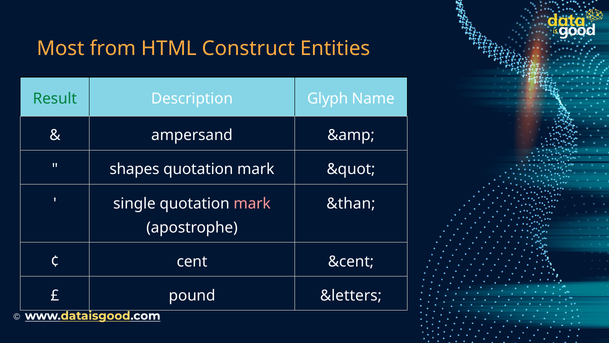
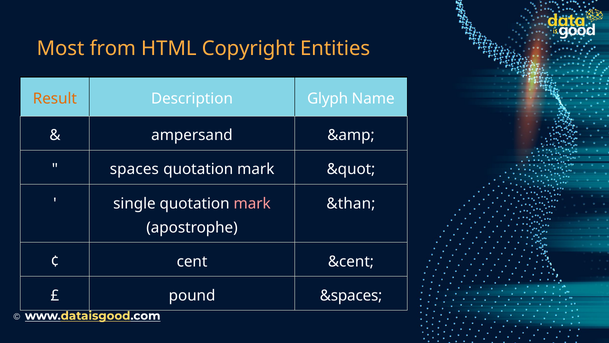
Construct: Construct -> Copyright
Result colour: green -> orange
shapes: shapes -> spaces
&letters: &letters -> &spaces
